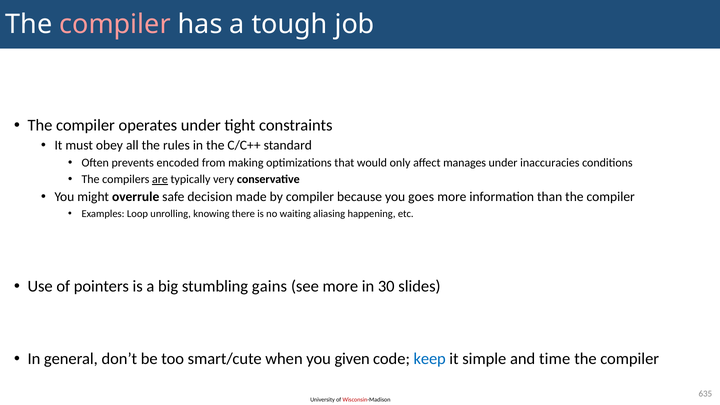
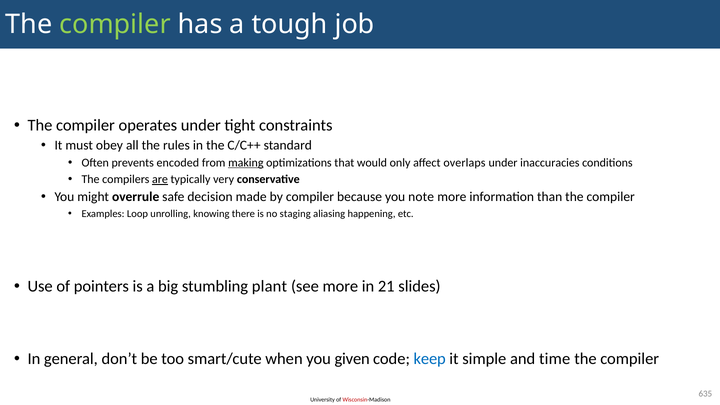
compiler at (115, 24) colour: pink -> light green
making underline: none -> present
manages: manages -> overlaps
goes: goes -> note
waiting: waiting -> staging
gains: gains -> plant
30: 30 -> 21
